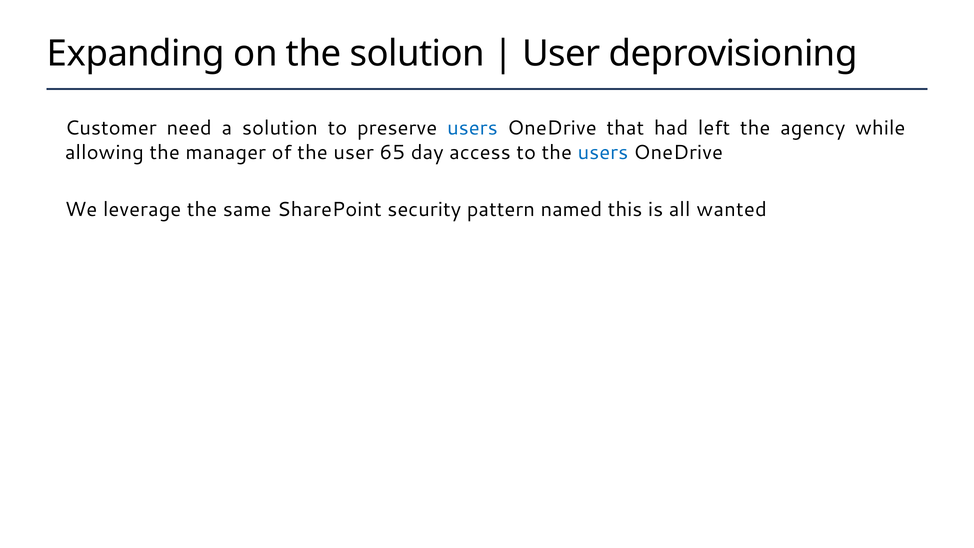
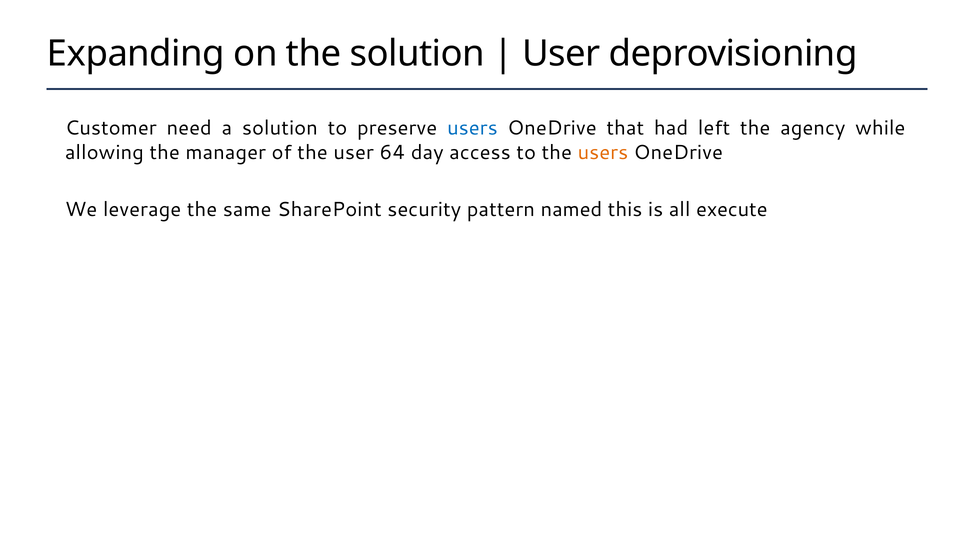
65: 65 -> 64
users at (603, 153) colour: blue -> orange
wanted: wanted -> execute
